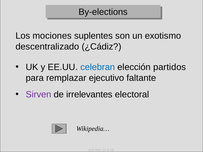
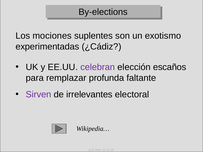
descentralizado: descentralizado -> experimentadas
celebran colour: blue -> purple
partidos: partidos -> escaños
ejecutivo: ejecutivo -> profunda
